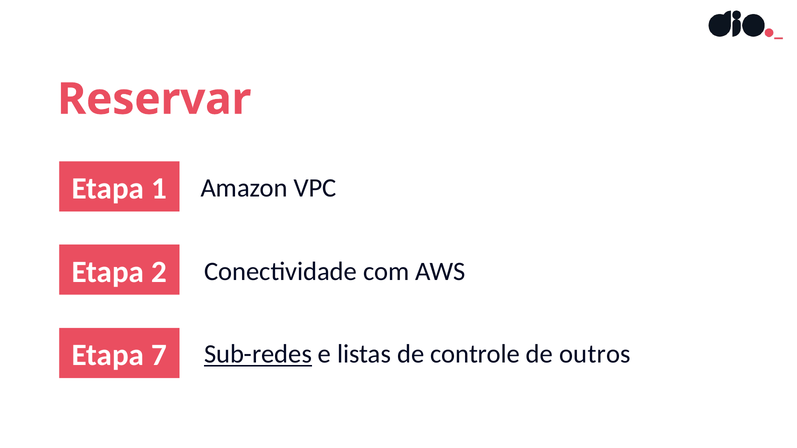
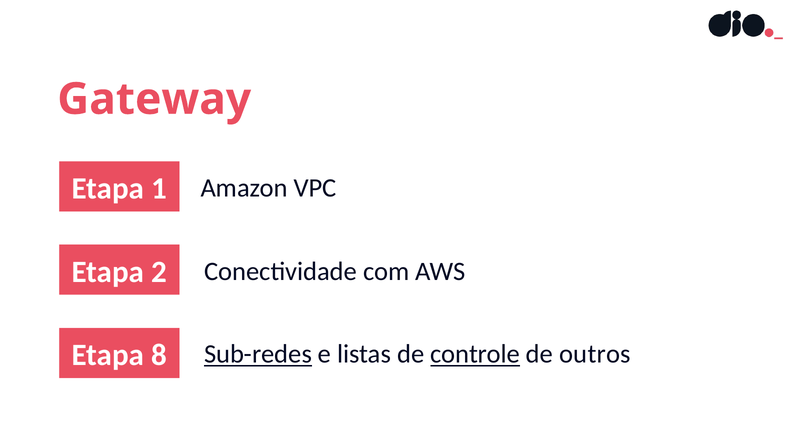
Reservar: Reservar -> Gateway
7: 7 -> 8
controle underline: none -> present
